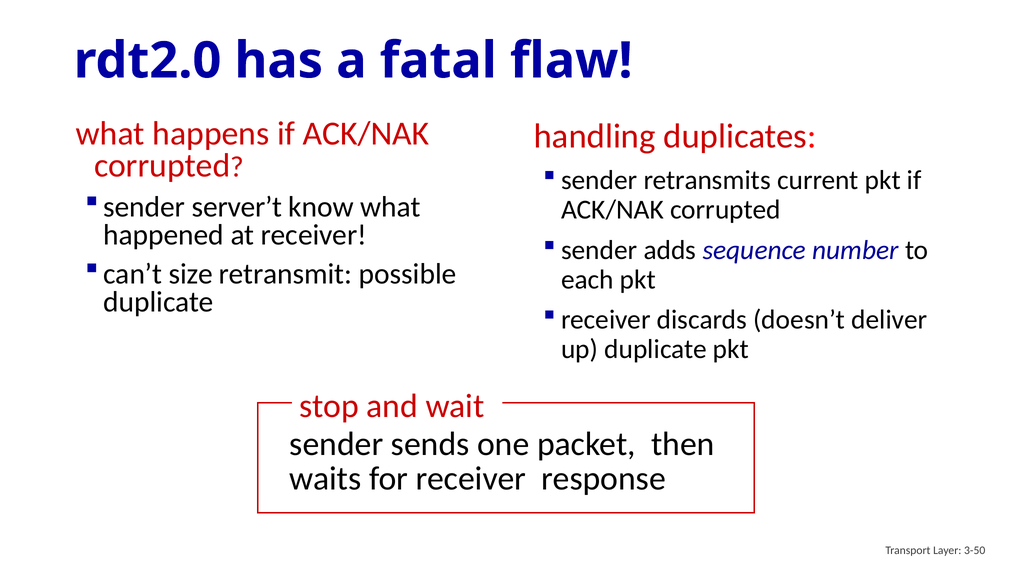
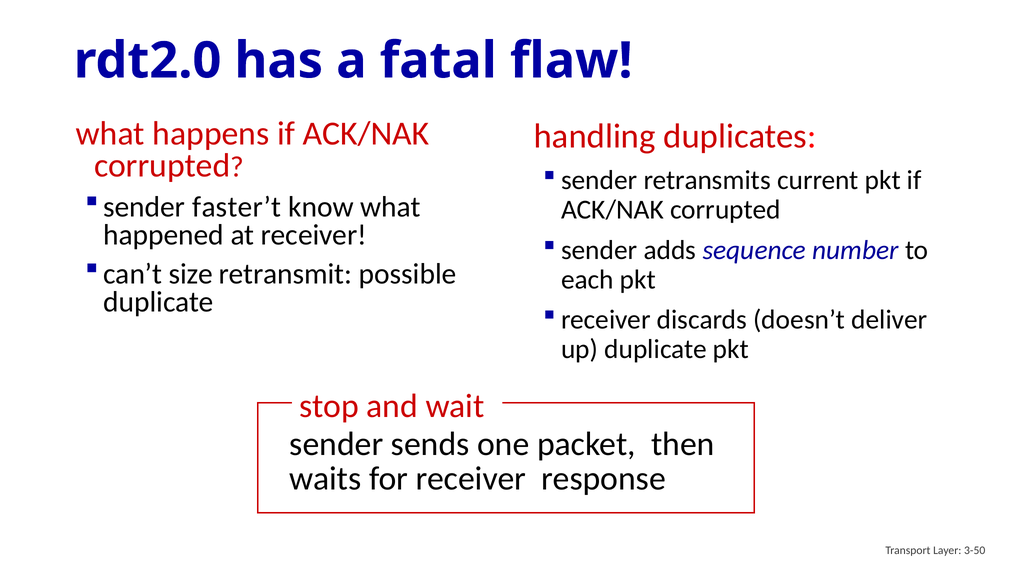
server’t: server’t -> faster’t
